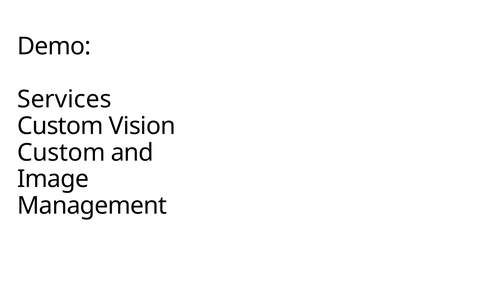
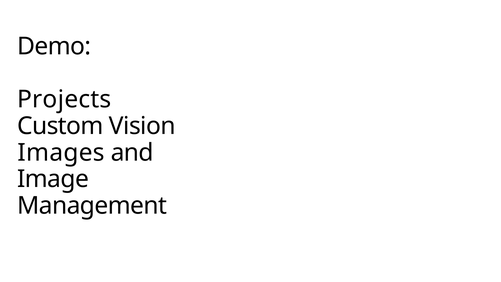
Services: Services -> Projects
Custom at (61, 153): Custom -> Images
